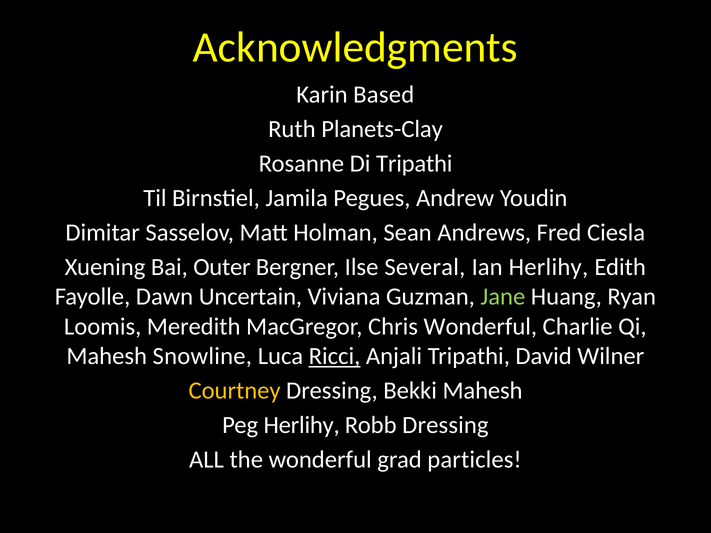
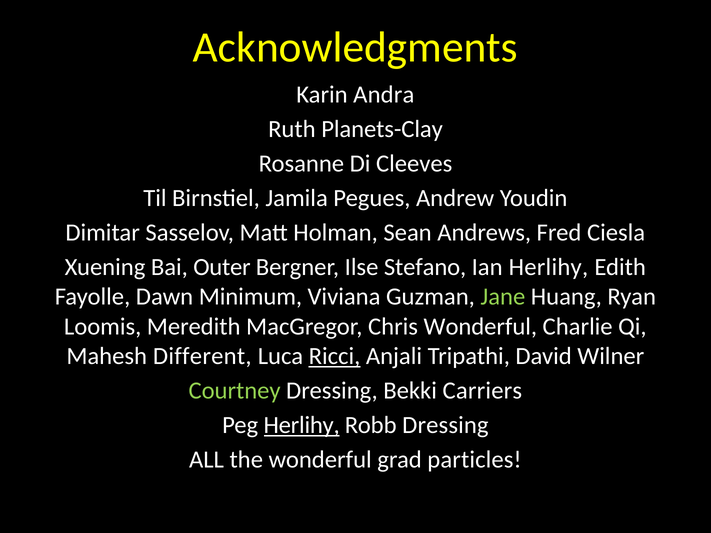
Based: Based -> Andra
Di Tripathi: Tripathi -> Cleeves
Several: Several -> Stefano
Uncertain: Uncertain -> Minimum
Snowline: Snowline -> Different
Courtney colour: yellow -> light green
Bekki Mahesh: Mahesh -> Carriers
Herlihy at (302, 425) underline: none -> present
